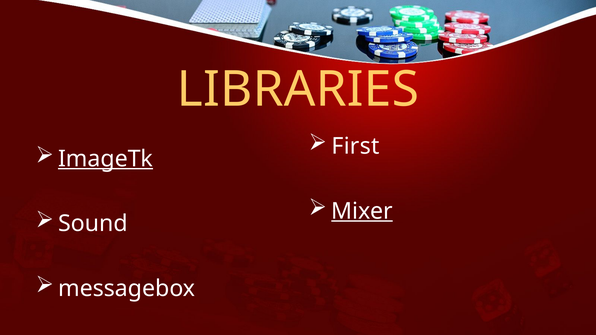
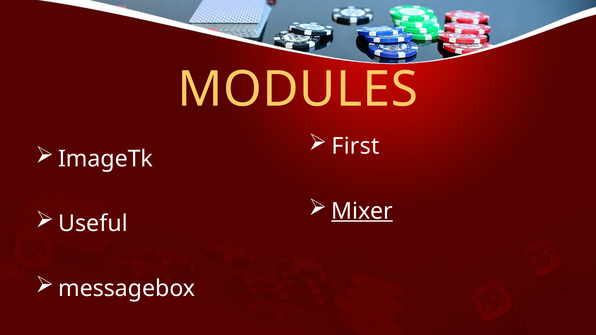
LIBRARIES: LIBRARIES -> MODULES
ImageTk underline: present -> none
Sound: Sound -> Useful
